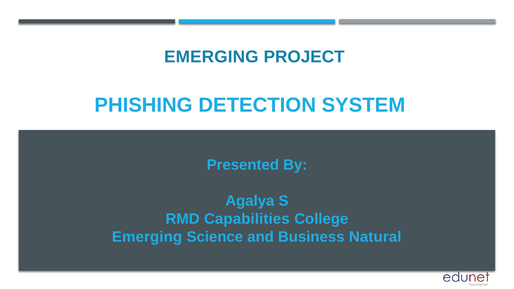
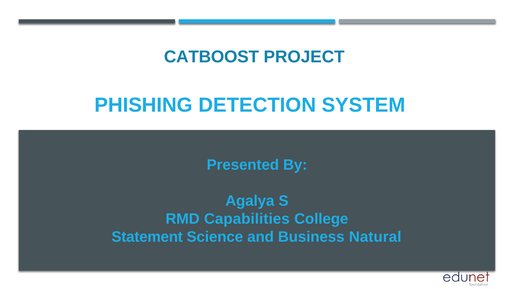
EMERGING at (211, 57): EMERGING -> CATBOOST
Emerging at (147, 237): Emerging -> Statement
